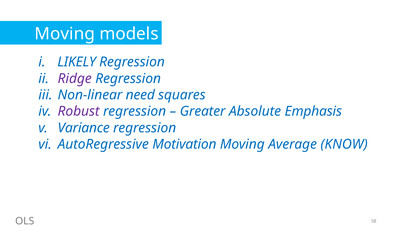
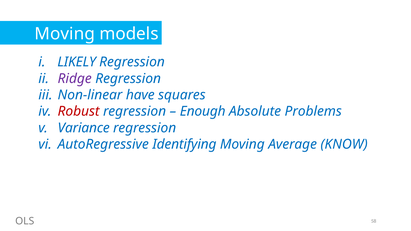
need: need -> have
Robust colour: purple -> red
Greater: Greater -> Enough
Emphasis: Emphasis -> Problems
Motivation: Motivation -> Identifying
